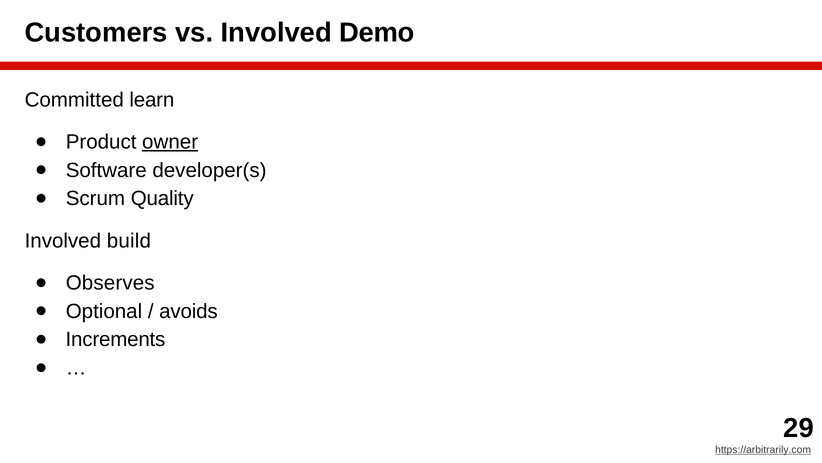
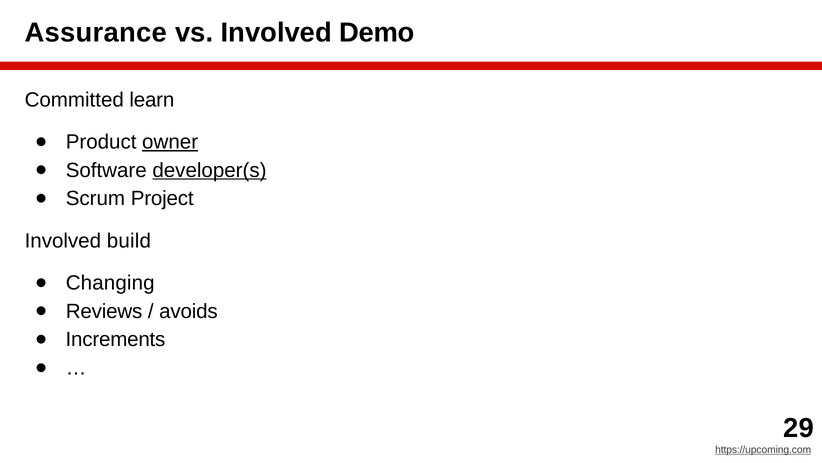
Customers: Customers -> Assurance
developer(s underline: none -> present
Quality: Quality -> Project
Observes: Observes -> Changing
Optional: Optional -> Reviews
https://arbitrarily.com: https://arbitrarily.com -> https://upcoming.com
